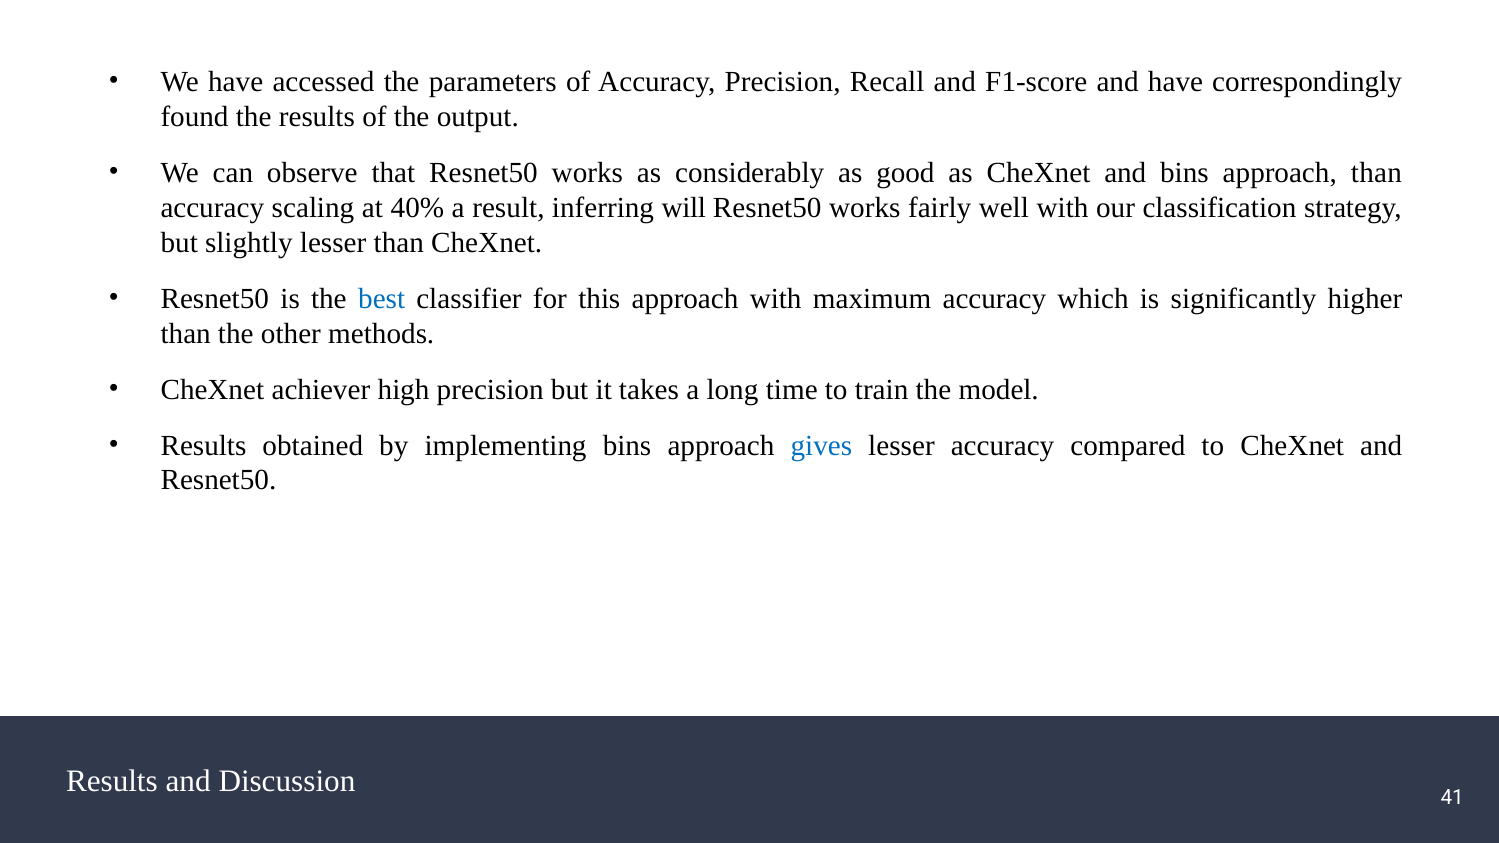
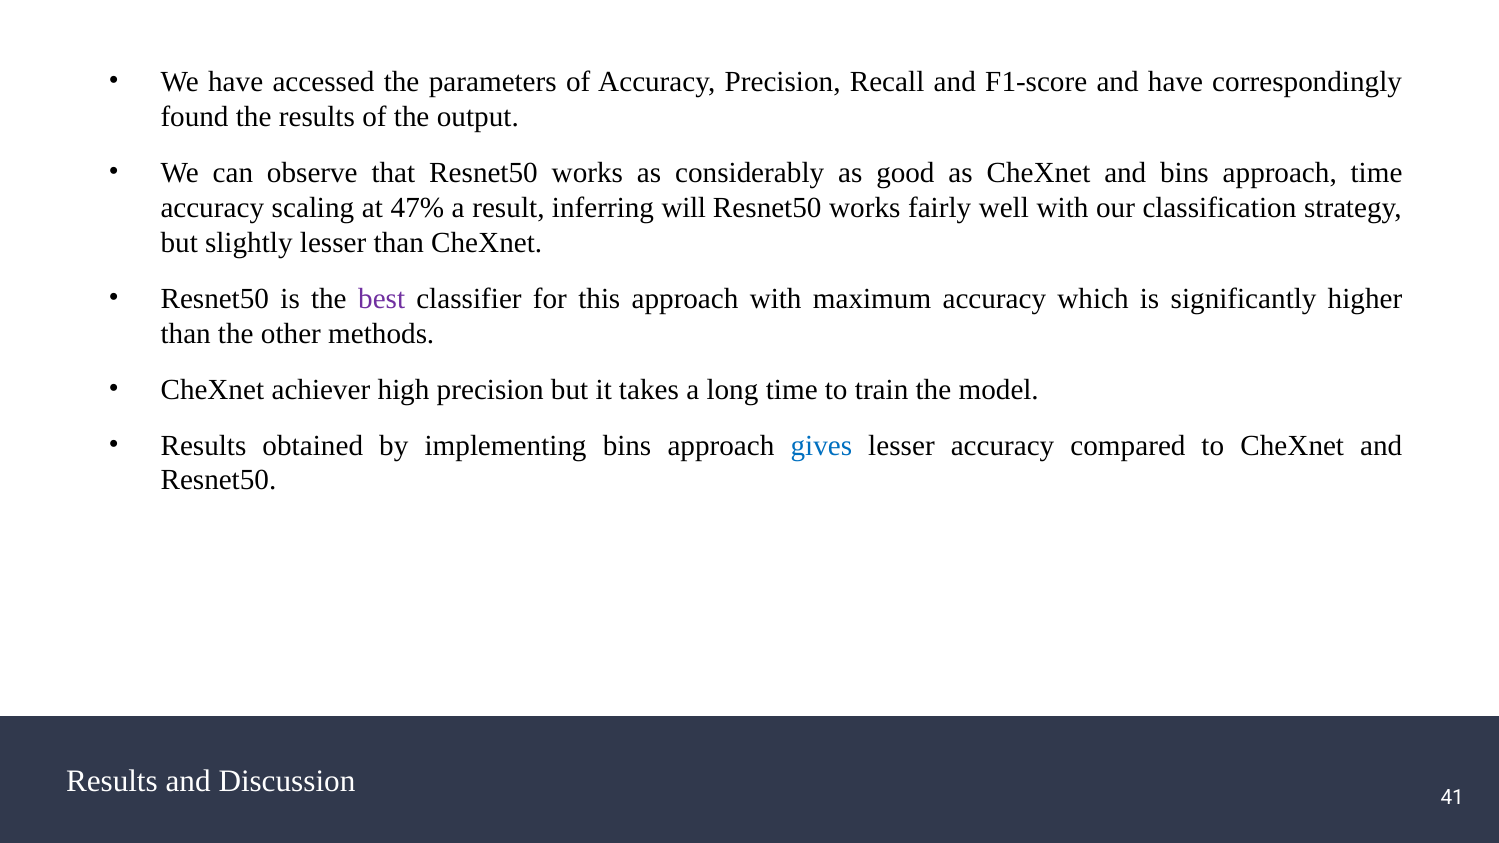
approach than: than -> time
40%: 40% -> 47%
best colour: blue -> purple
